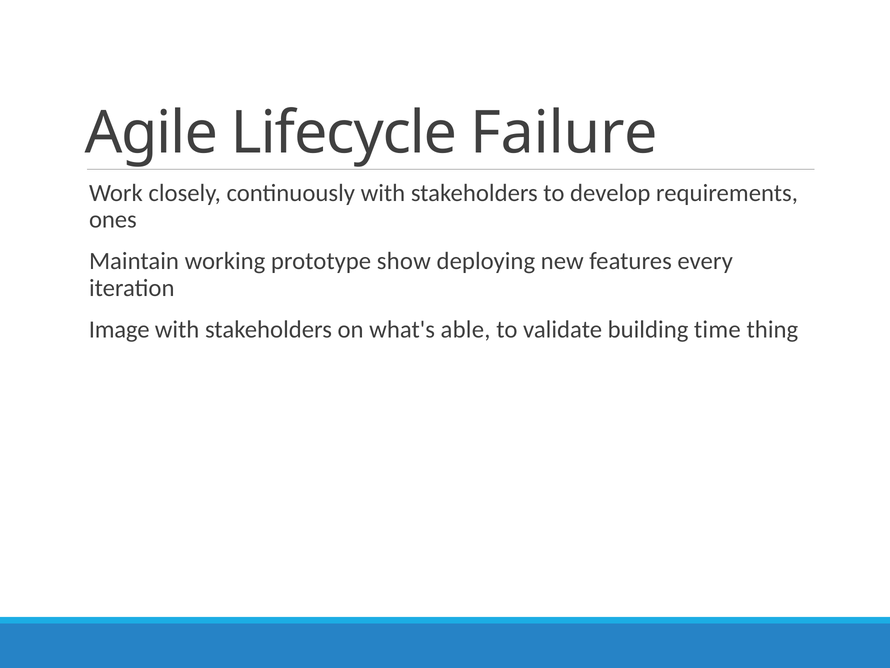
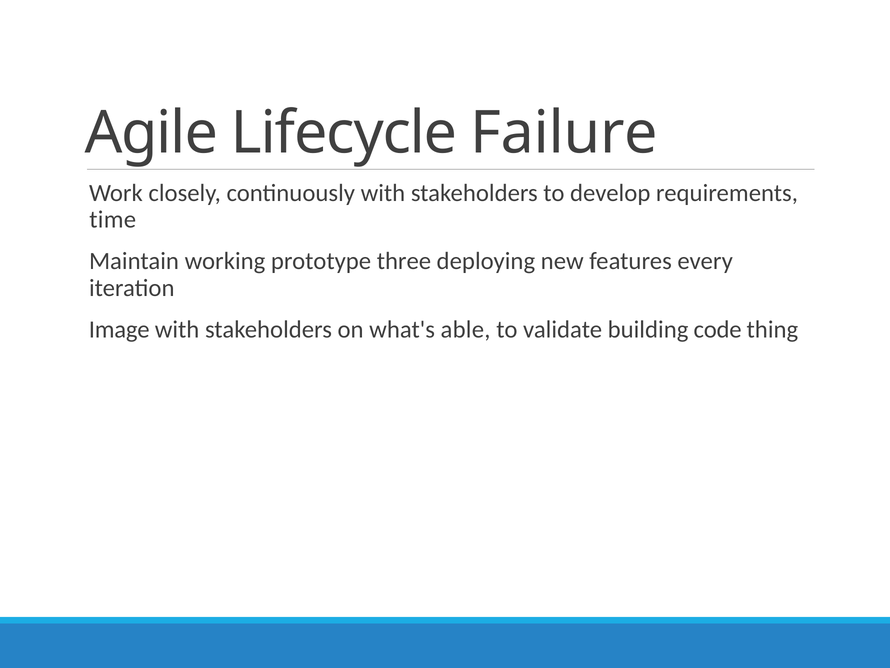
ones: ones -> time
show: show -> three
time: time -> code
